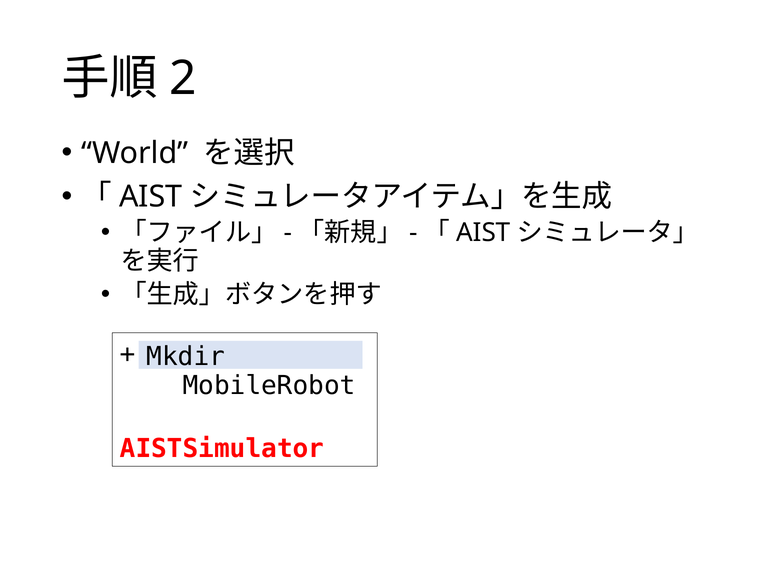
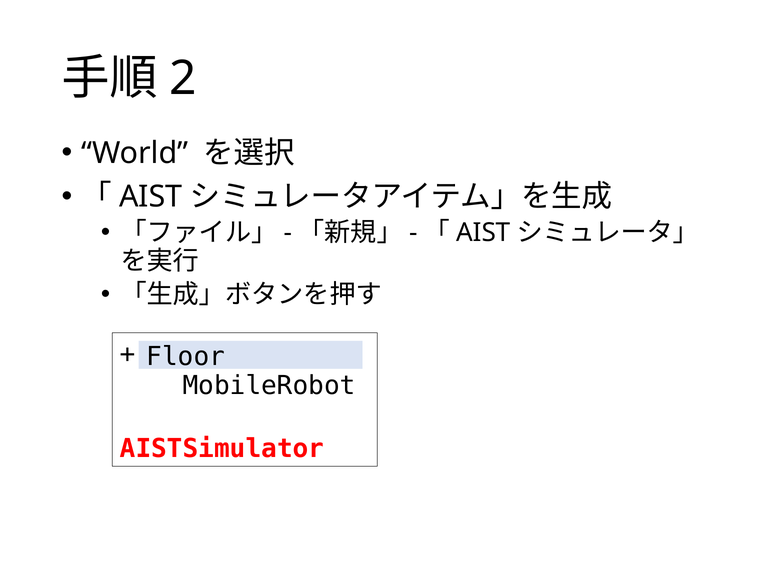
Mkdir: Mkdir -> Floor
